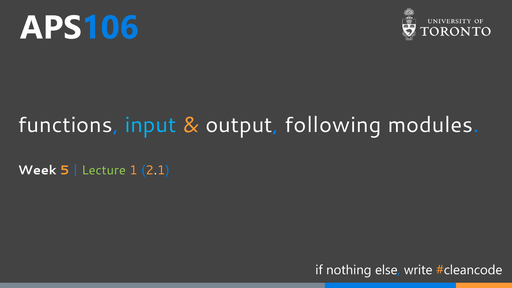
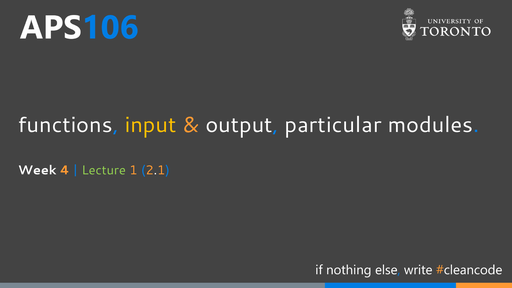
input colour: light blue -> yellow
following: following -> particular
5: 5 -> 4
